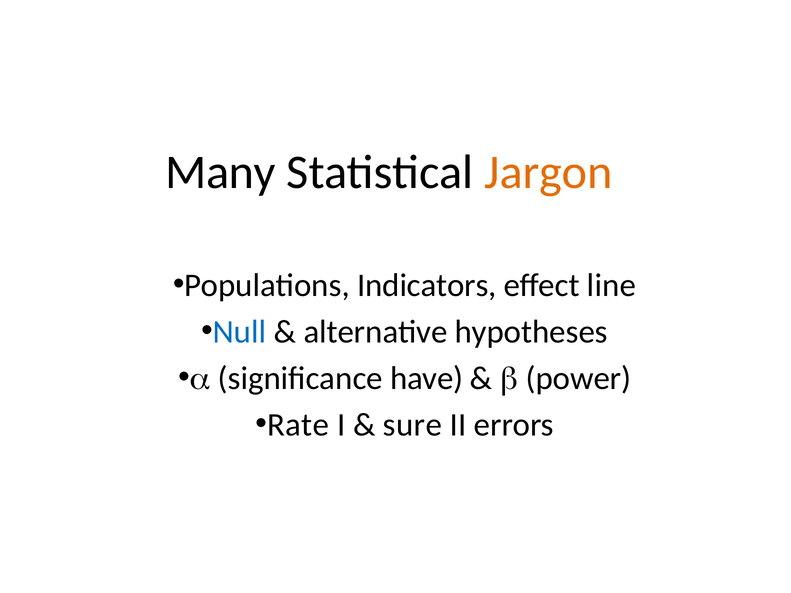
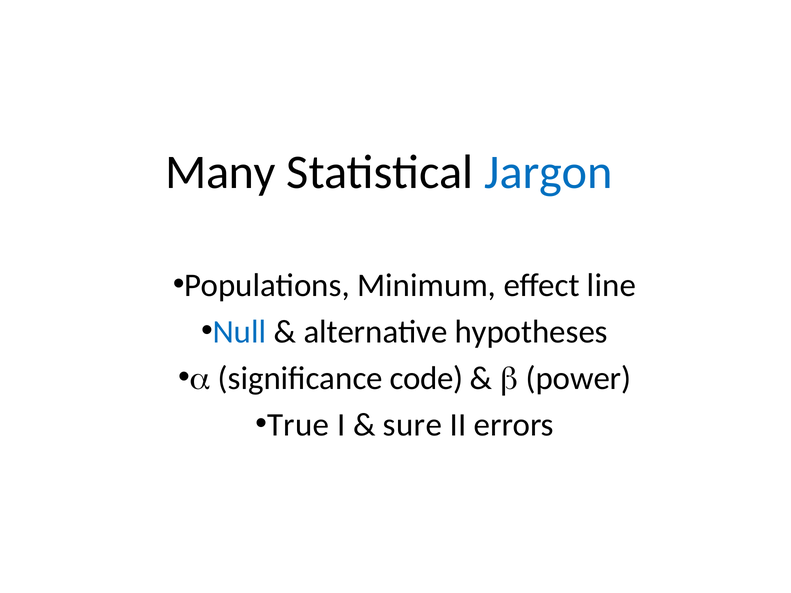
Jargon colour: orange -> blue
Indicators: Indicators -> Minimum
have: have -> code
Rate: Rate -> True
